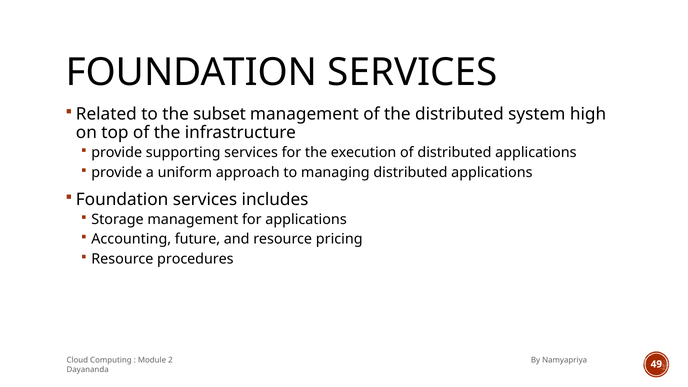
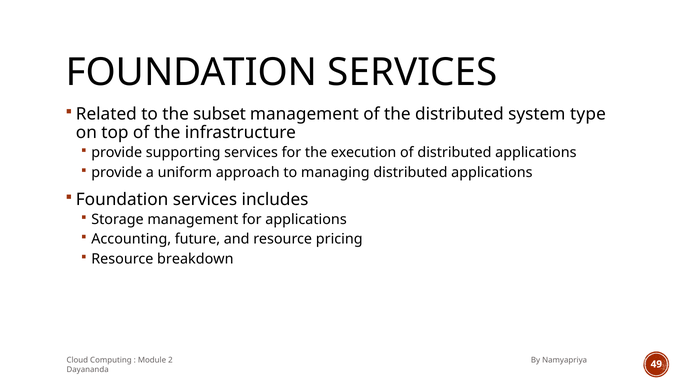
high: high -> type
procedures: procedures -> breakdown
